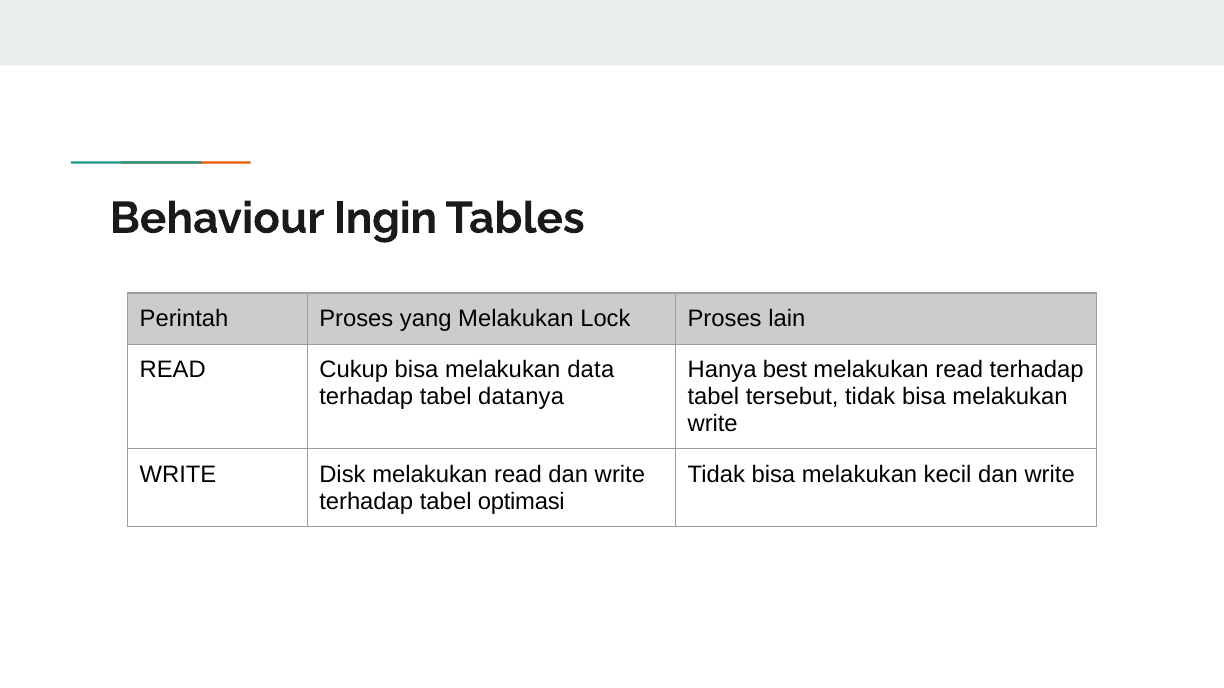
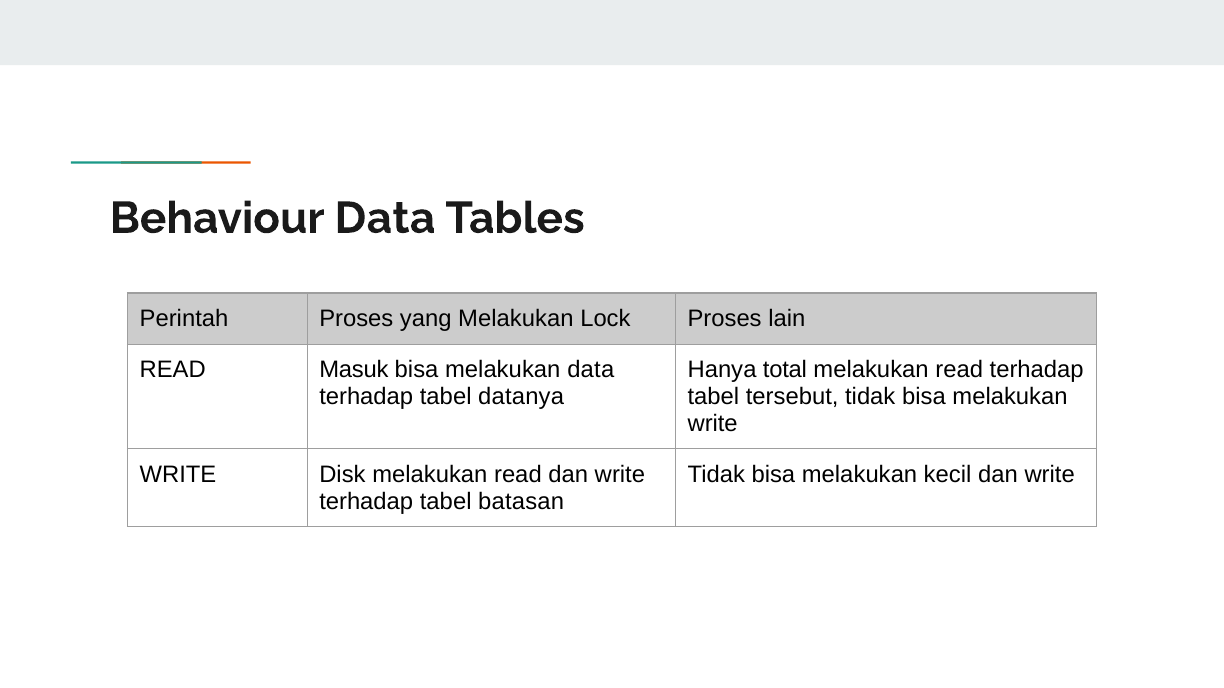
Behaviour Ingin: Ingin -> Data
Cukup: Cukup -> Masuk
best: best -> total
optimasi: optimasi -> batasan
